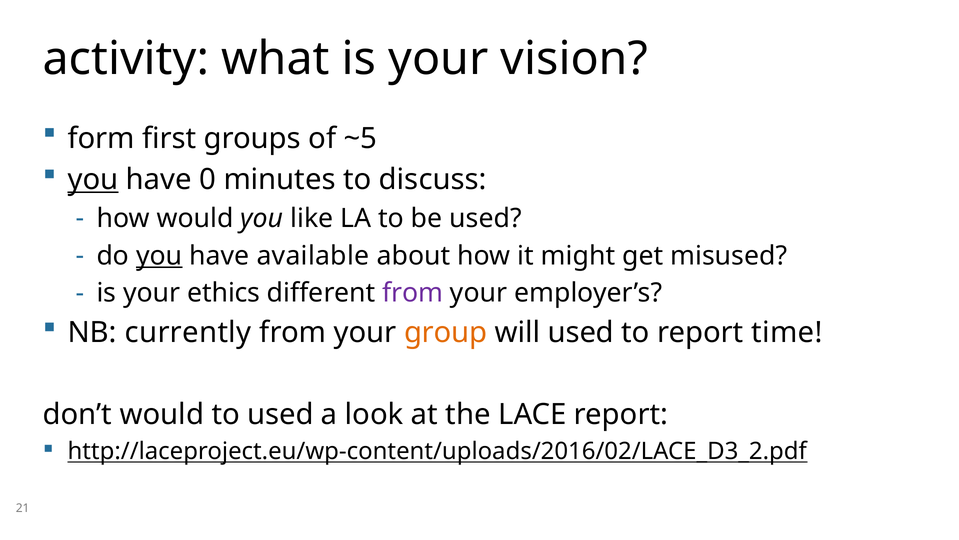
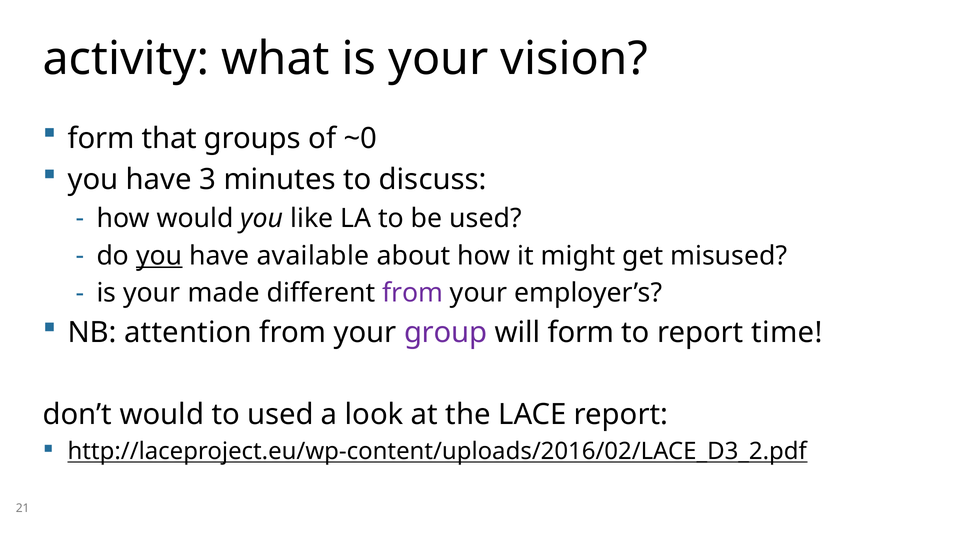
first: first -> that
~5: ~5 -> ~0
you at (93, 179) underline: present -> none
0: 0 -> 3
ethics: ethics -> made
currently: currently -> attention
group colour: orange -> purple
will used: used -> form
